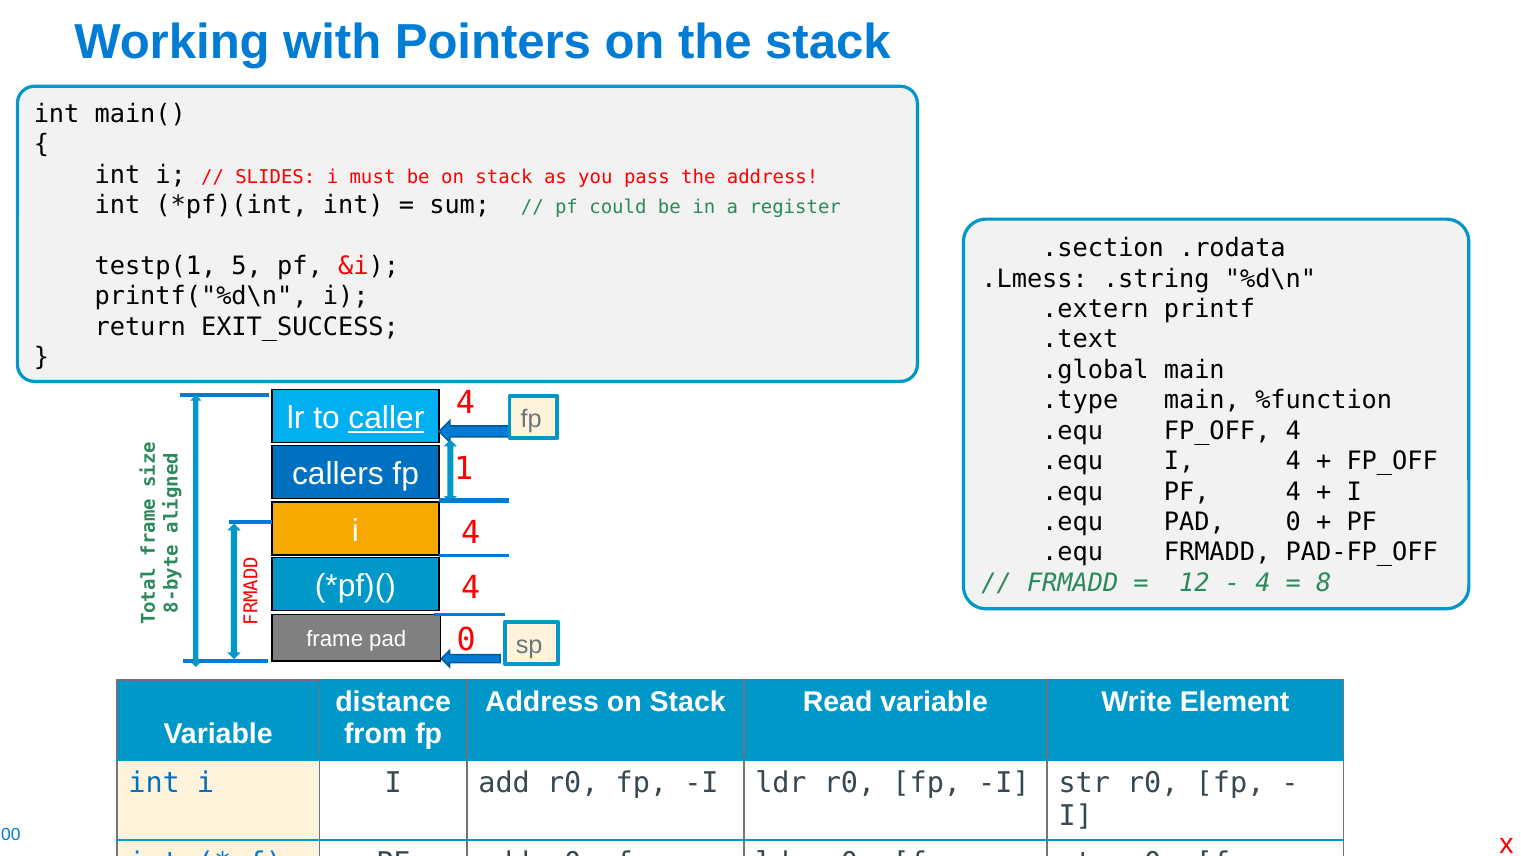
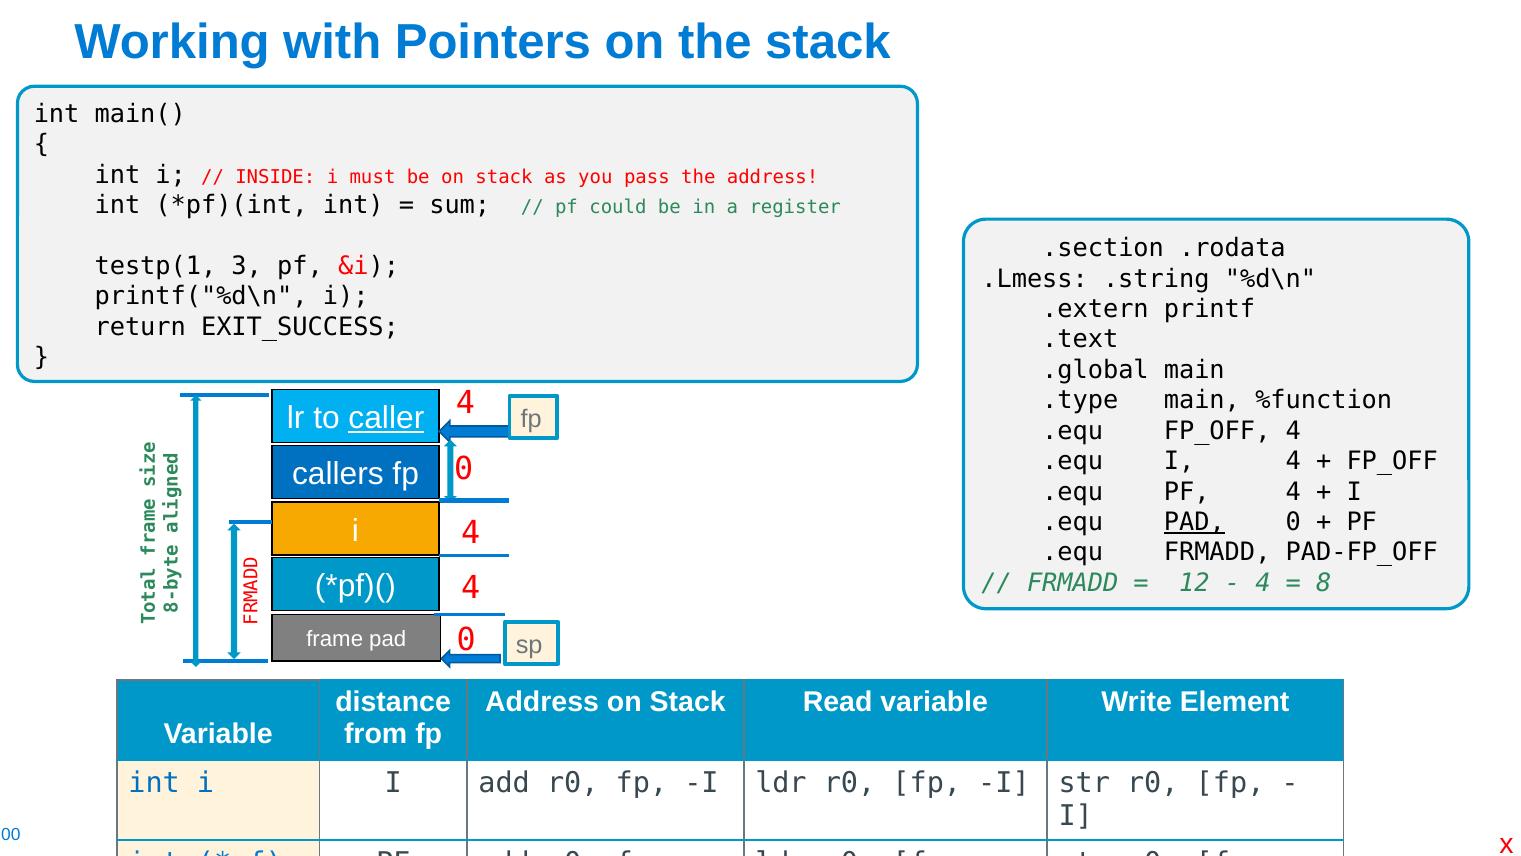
SLIDES: SLIDES -> INSIDE
5: 5 -> 3
fp 1: 1 -> 0
PAD at (1194, 522) underline: none -> present
